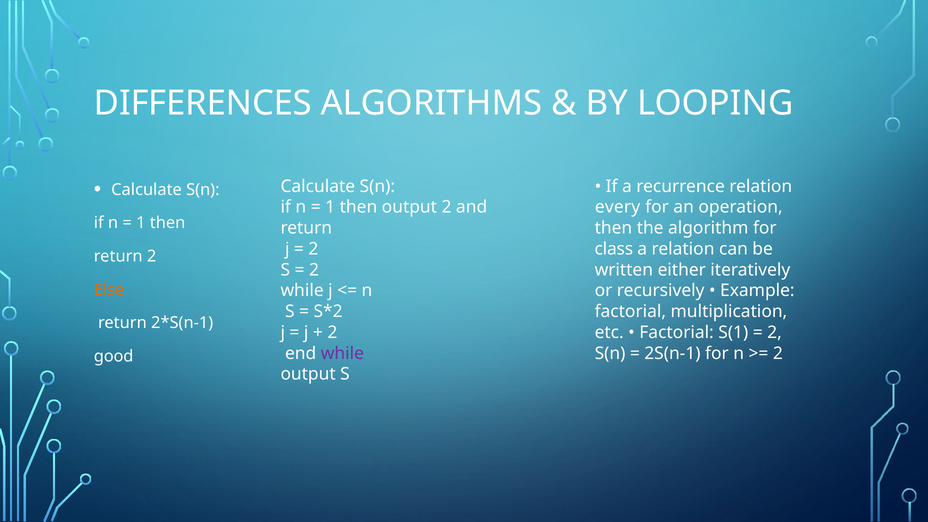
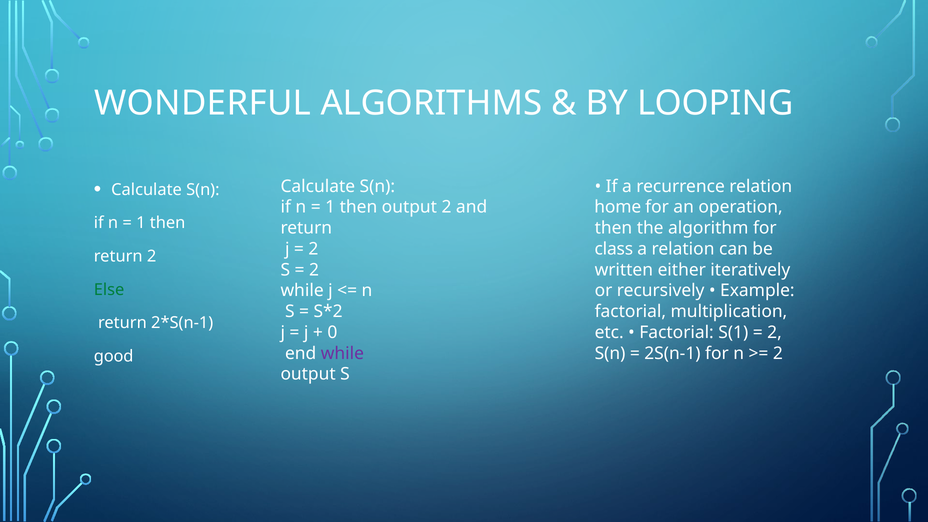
DIFFERENCES: DIFFERENCES -> WONDERFUL
every: every -> home
Else colour: orange -> green
2 at (332, 332): 2 -> 0
